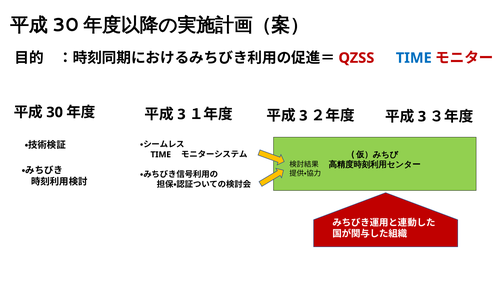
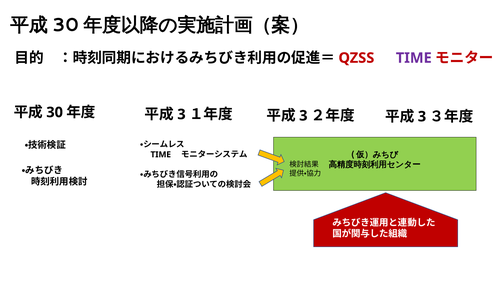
TIME at (414, 58) colour: blue -> purple
